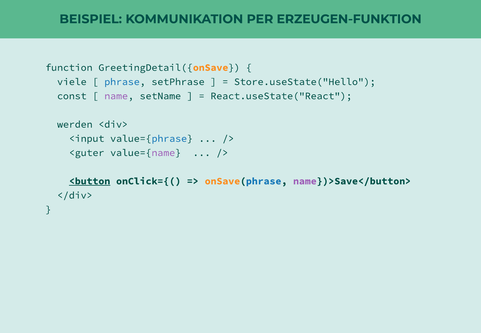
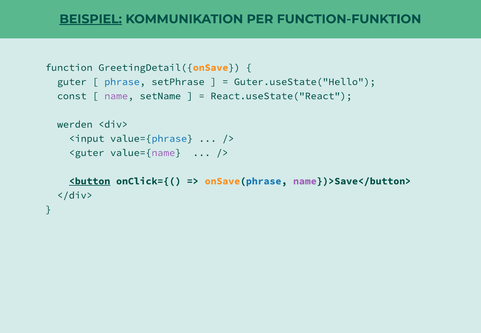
BEISPIEL underline: none -> present
ERZEUGEN-FUNKTION: ERZEUGEN-FUNKTION -> FUNCTION-FUNKTION
viele: viele -> guter
Store.useState("Hello: Store.useState("Hello -> Guter.useState("Hello
